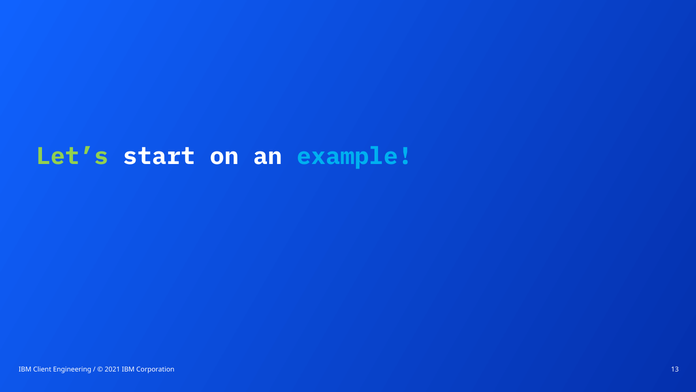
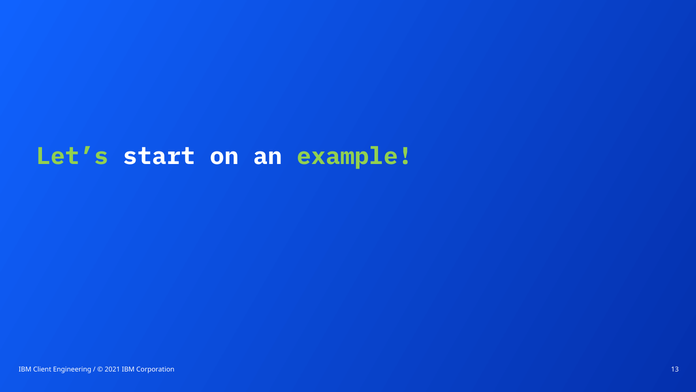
example colour: light blue -> light green
